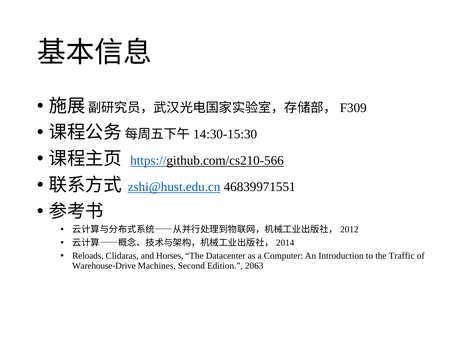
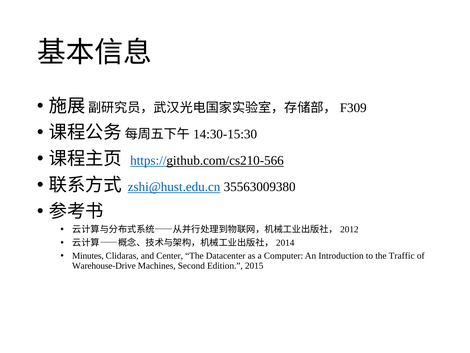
46839971551: 46839971551 -> 35563009380
Reloads: Reloads -> Minutes
Horses: Horses -> Center
2063: 2063 -> 2015
